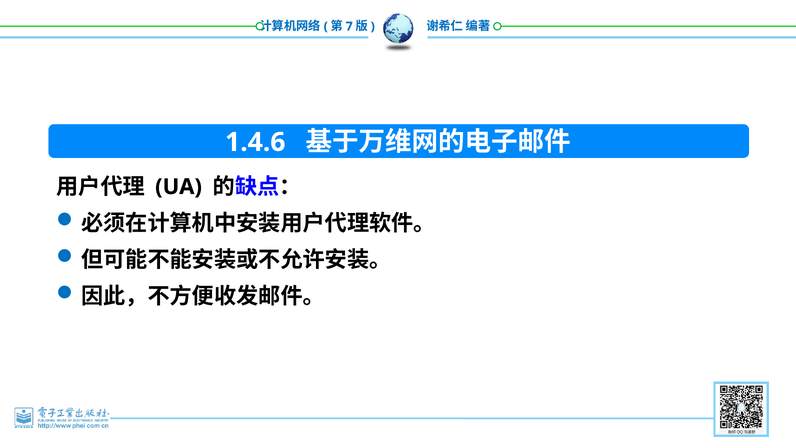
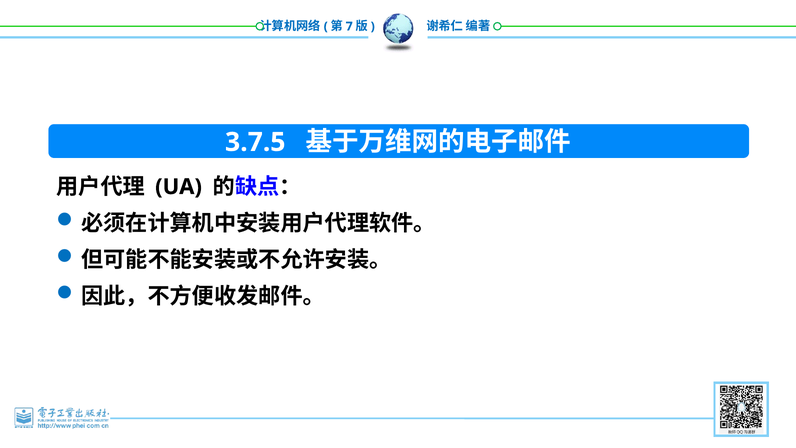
1.4.6: 1.4.6 -> 3.7.5
